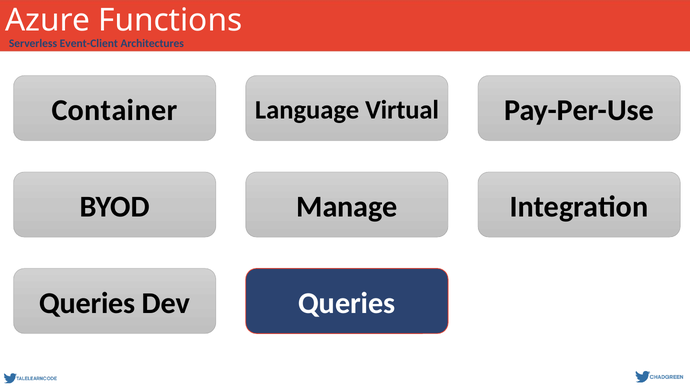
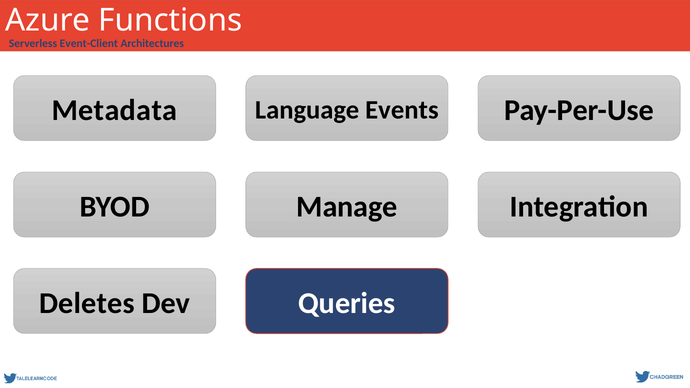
Container: Container -> Metadata
Virtual: Virtual -> Events
Queries at (87, 303): Queries -> Deletes
